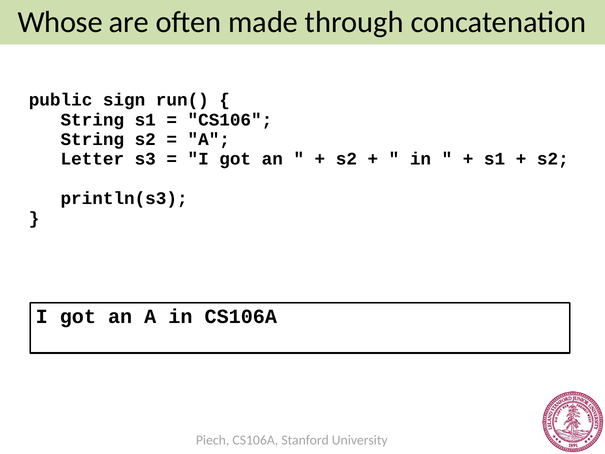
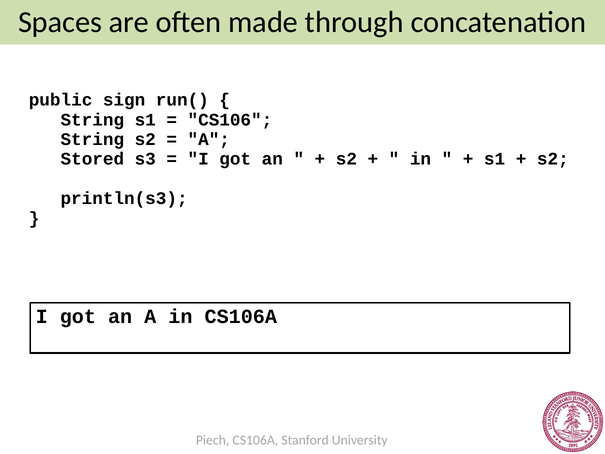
Whose: Whose -> Spaces
Letter: Letter -> Stored
